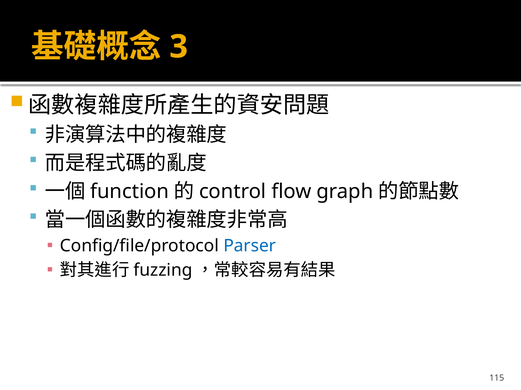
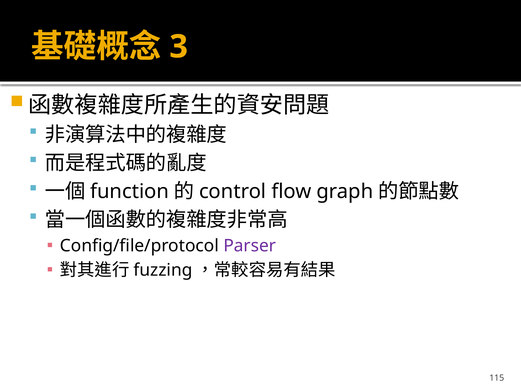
Parser colour: blue -> purple
